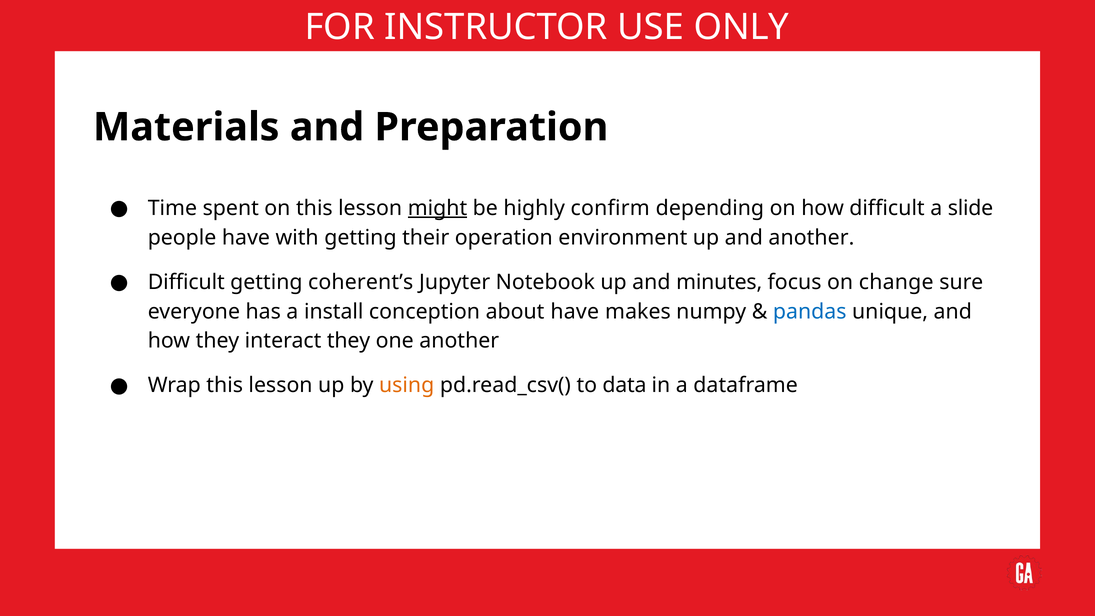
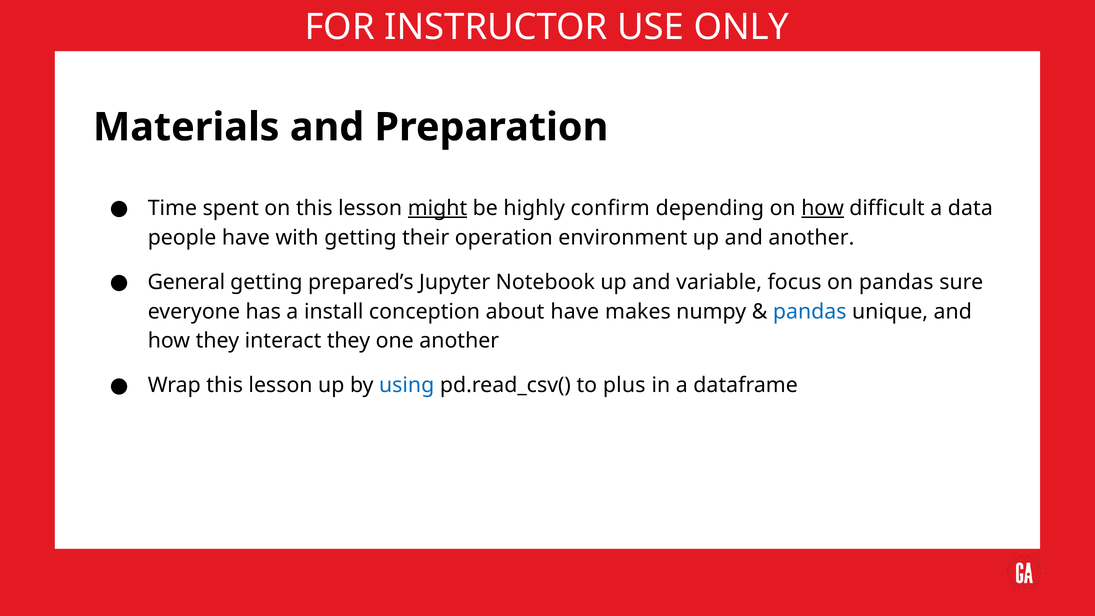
how at (823, 208) underline: none -> present
slide: slide -> data
Difficult at (186, 282): Difficult -> General
coherent’s: coherent’s -> prepared’s
minutes: minutes -> variable
on change: change -> pandas
using colour: orange -> blue
data: data -> plus
